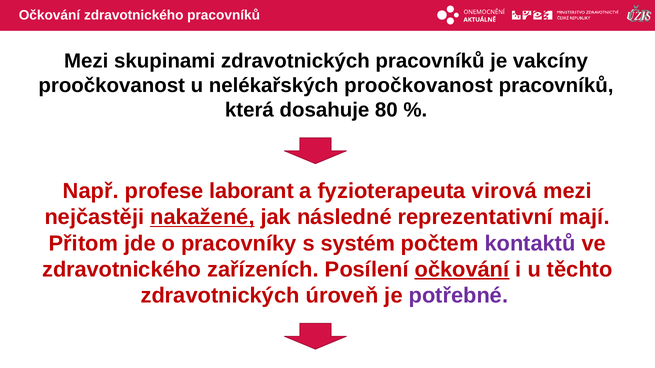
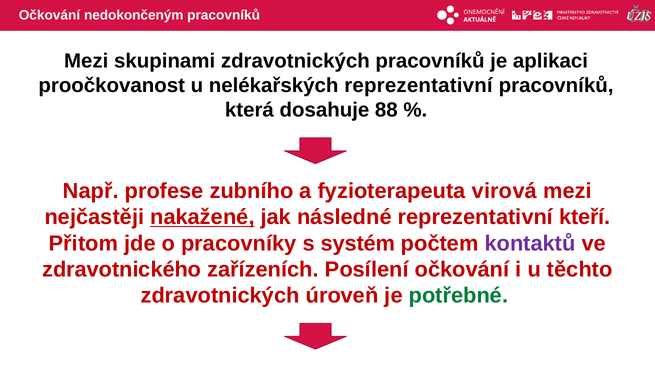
Očkování zdravotnického: zdravotnického -> nedokončeným
vakcíny: vakcíny -> aplikaci
nelékařských proočkovanost: proočkovanost -> reprezentativní
80: 80 -> 88
laborant: laborant -> zubního
mají: mají -> kteří
očkování at (462, 270) underline: present -> none
potřebné colour: purple -> green
